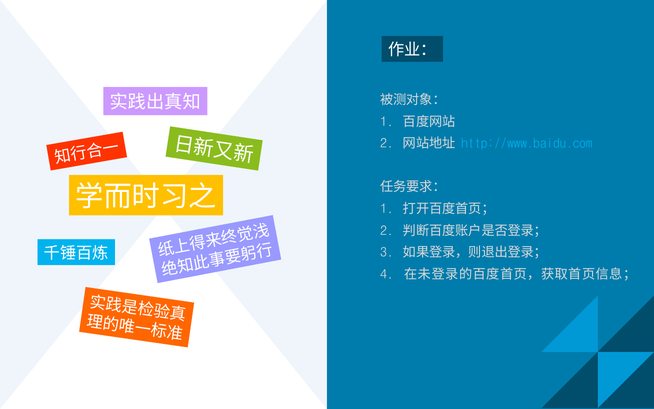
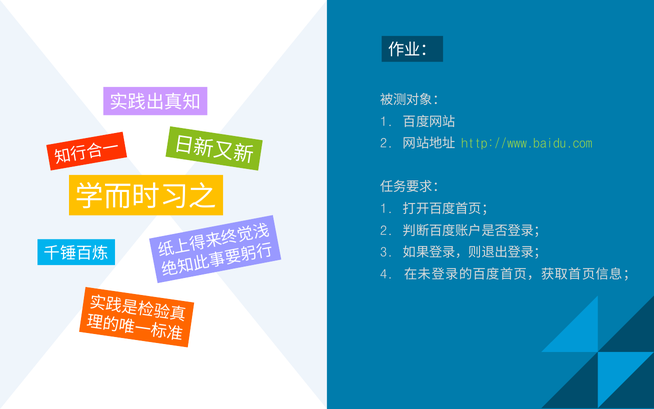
http://www.baidu.com colour: light blue -> light green
